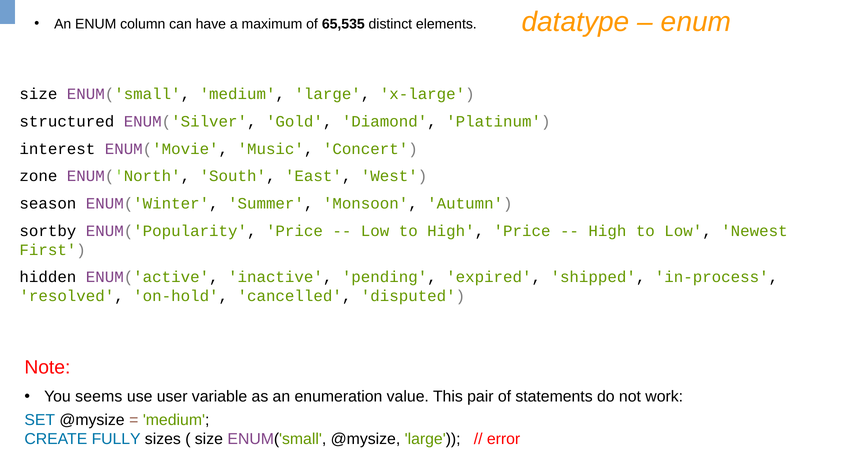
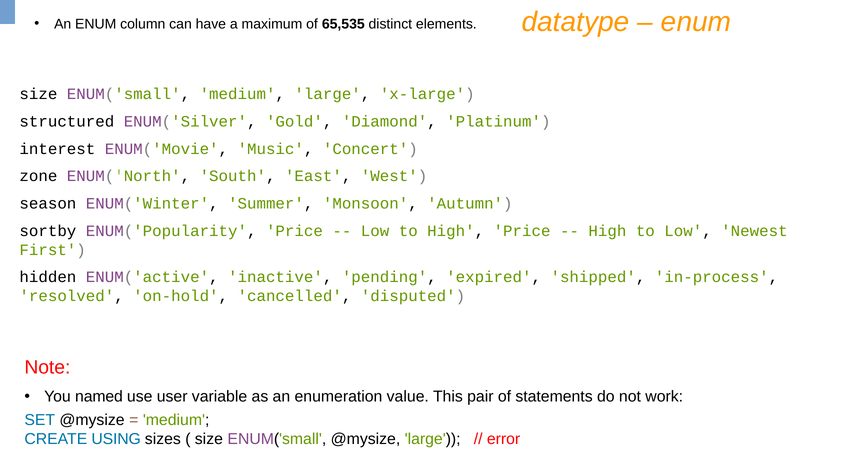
seems: seems -> named
FULLY: FULLY -> USING
